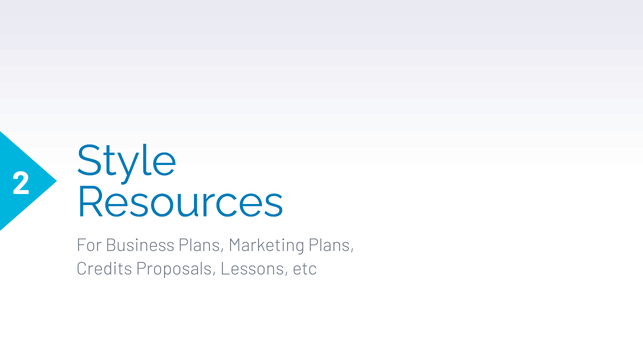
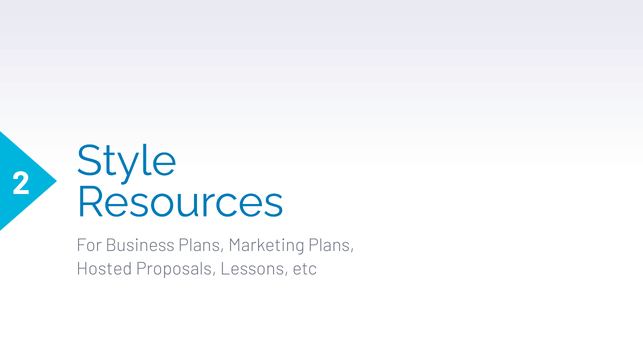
Credits: Credits -> Hosted
